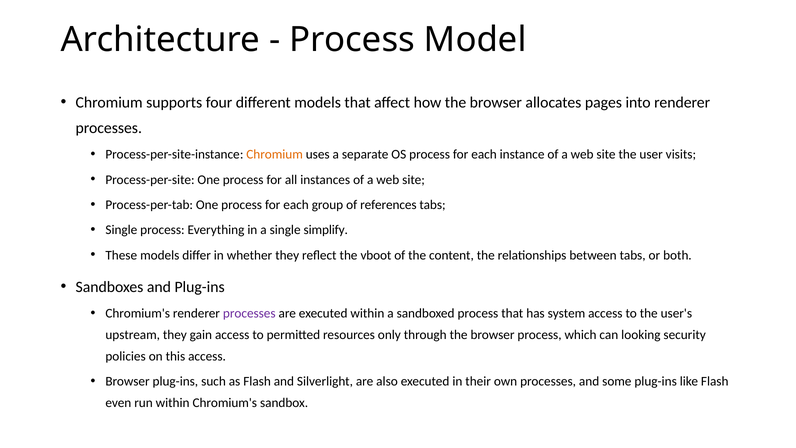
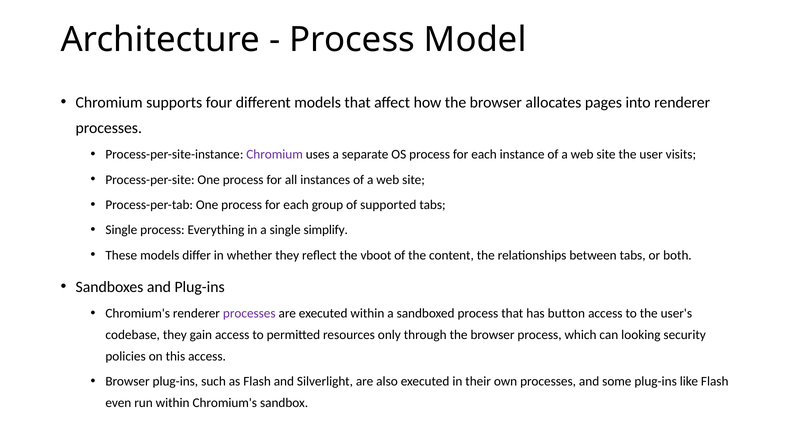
Chromium at (275, 154) colour: orange -> purple
references: references -> supported
system: system -> button
upstream: upstream -> codebase
